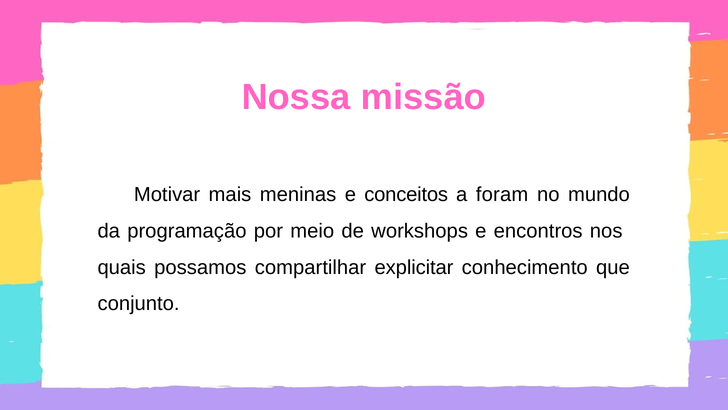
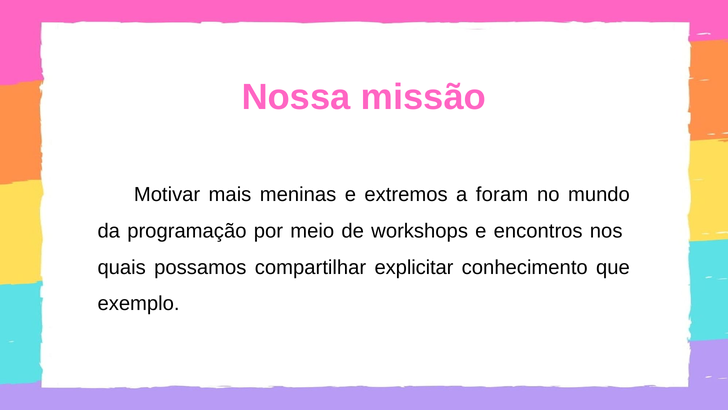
conceitos: conceitos -> extremos
conjunto: conjunto -> exemplo
